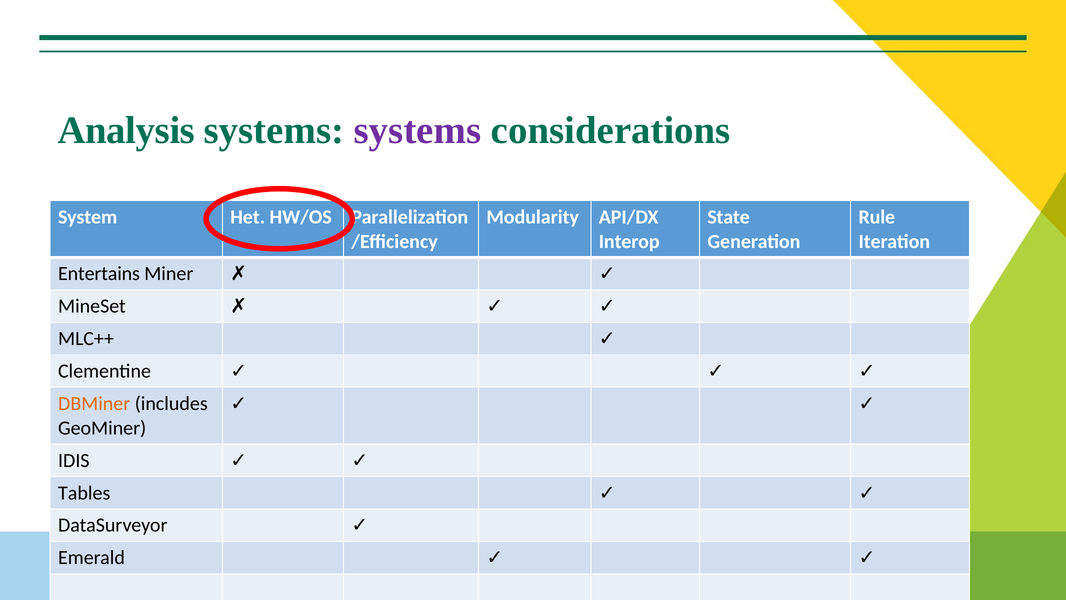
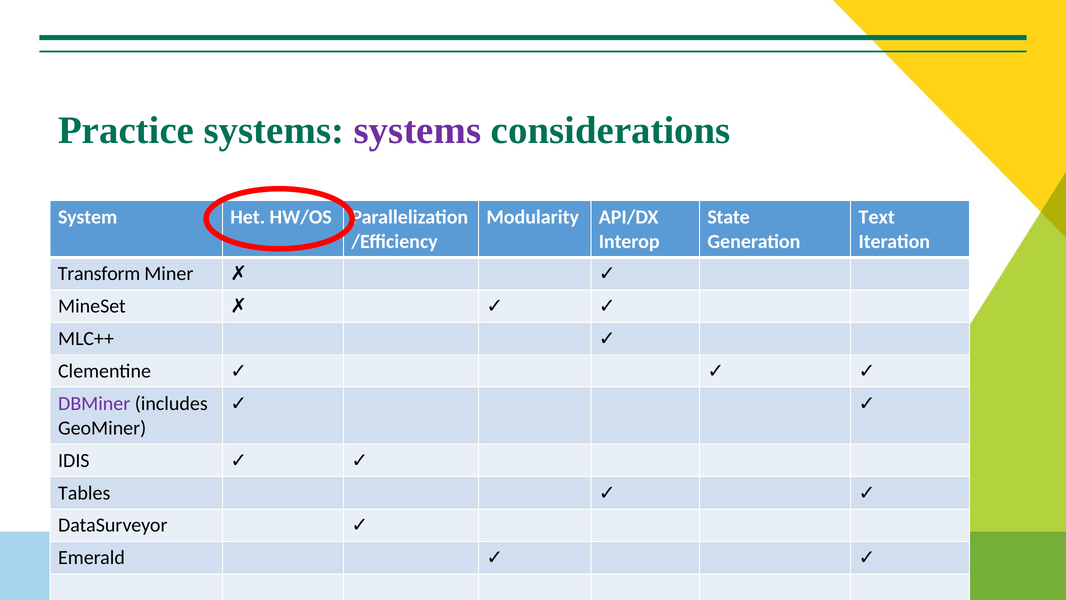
Analysis: Analysis -> Practice
Rule: Rule -> Text
Entertains: Entertains -> Transform
DBMiner colour: orange -> purple
